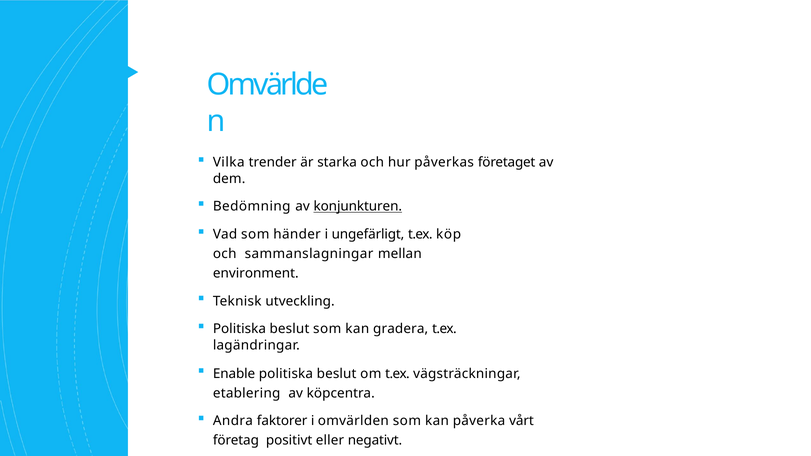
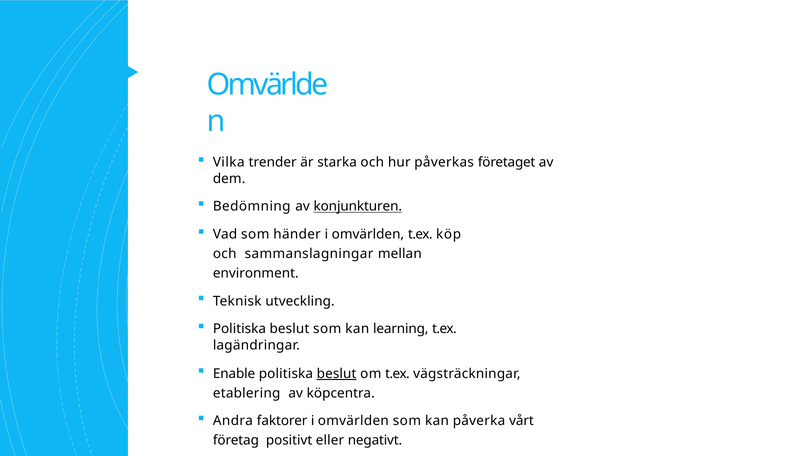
händer i ungefärligt: ungefärligt -> omvärlden
gradera: gradera -> learning
beslut at (337, 374) underline: none -> present
